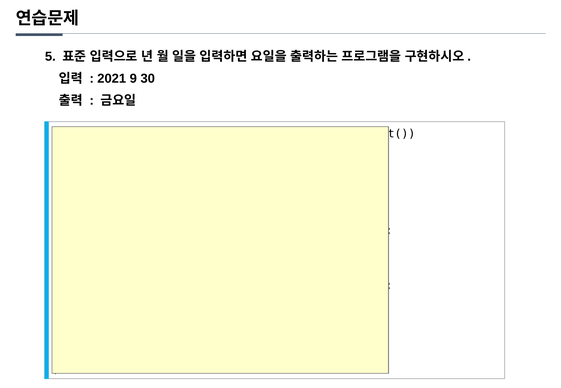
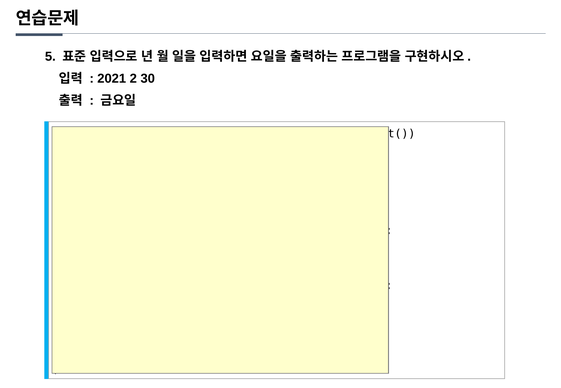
9: 9 -> 2
